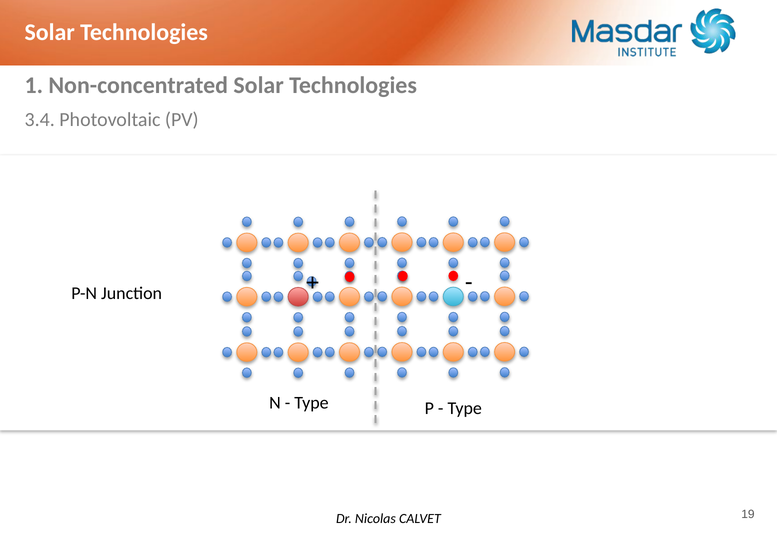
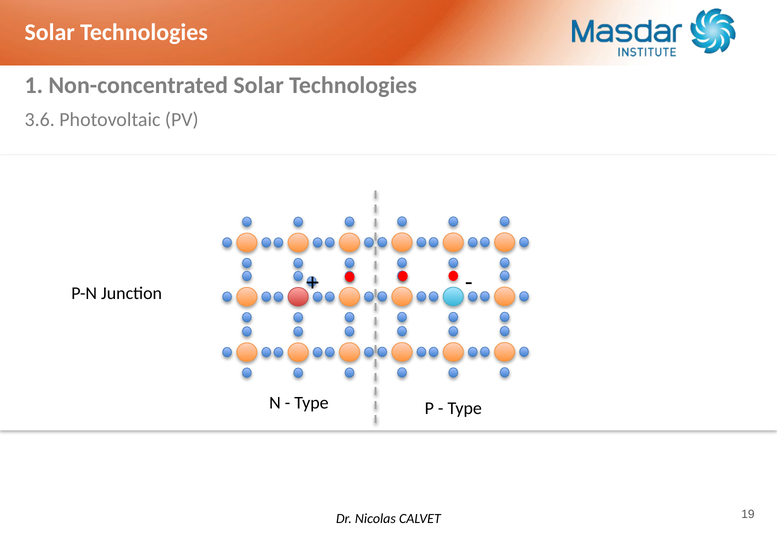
3.4: 3.4 -> 3.6
